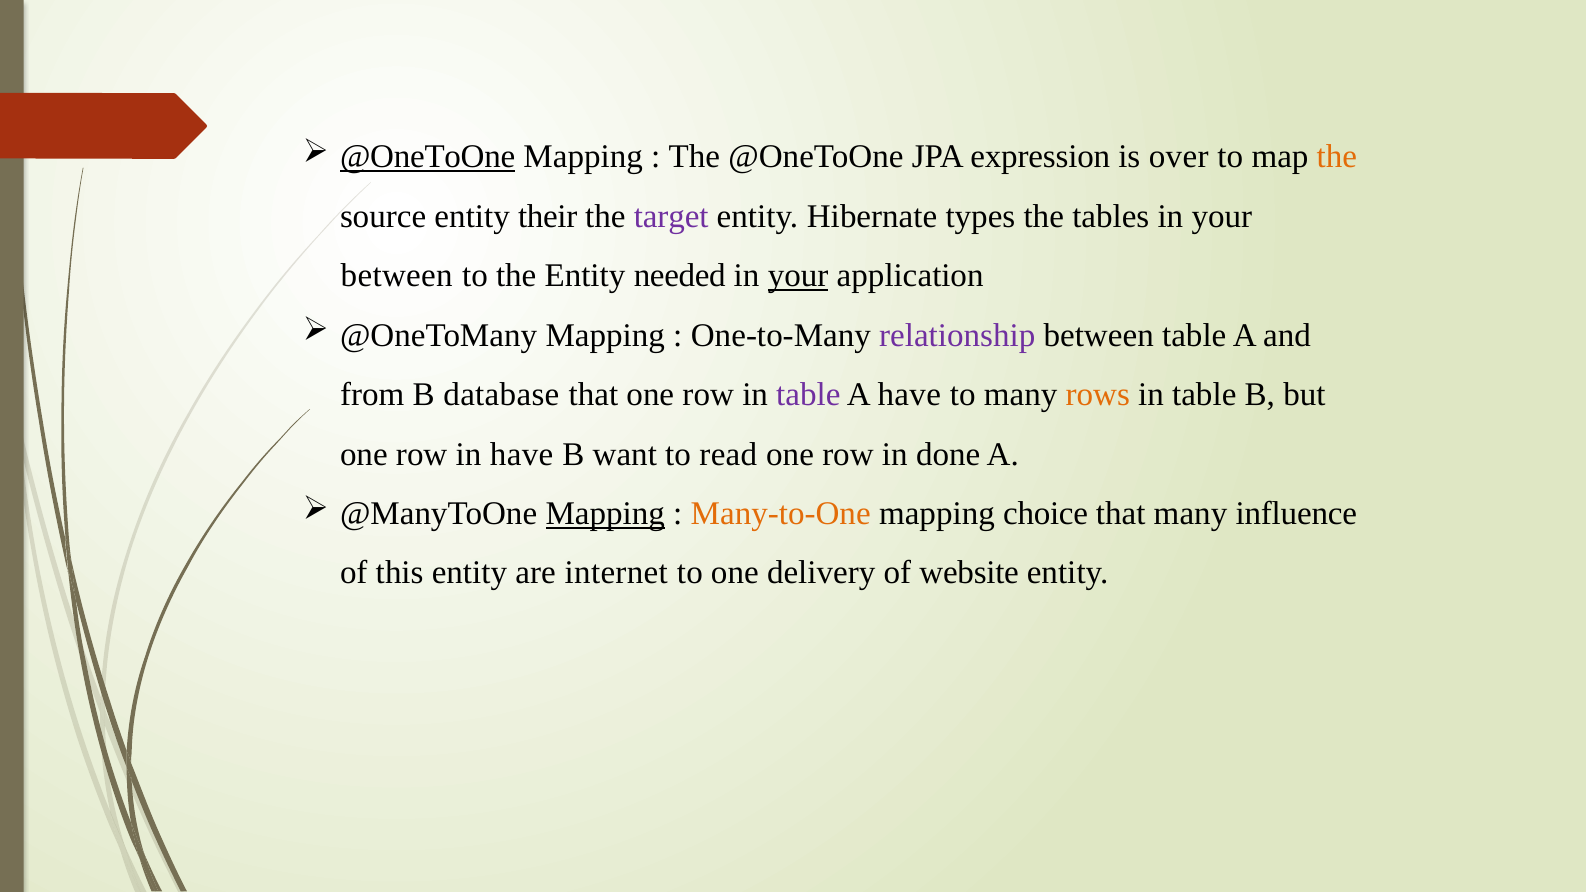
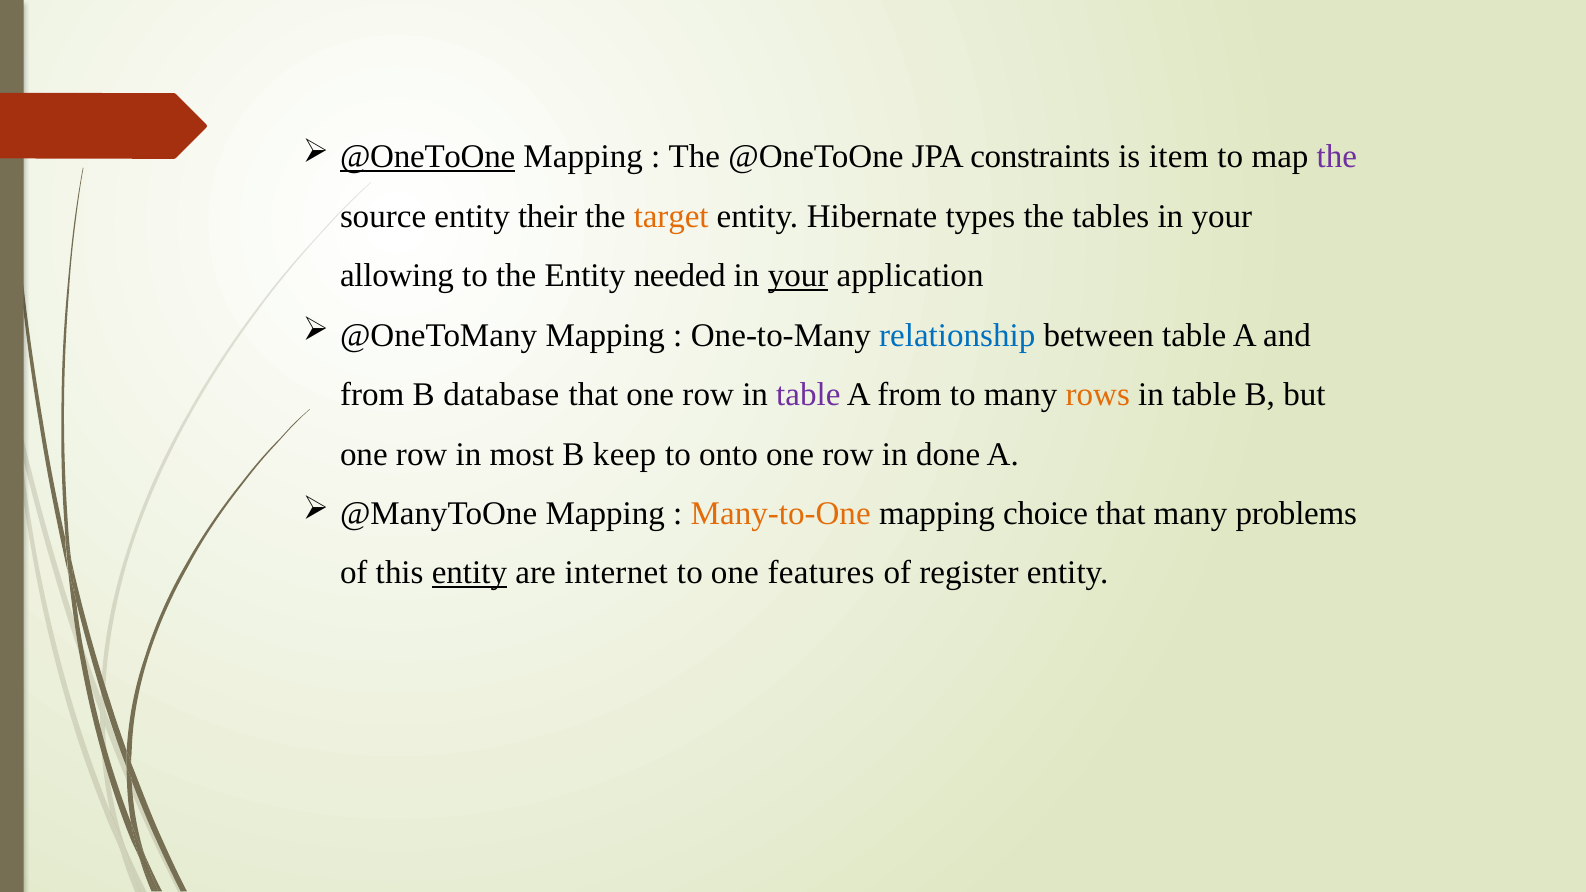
expression: expression -> constraints
over: over -> item
the at (1337, 157) colour: orange -> purple
target colour: purple -> orange
between at (397, 276): between -> allowing
relationship colour: purple -> blue
A have: have -> from
in have: have -> most
want: want -> keep
read: read -> onto
Mapping at (605, 514) underline: present -> none
influence: influence -> problems
entity at (469, 573) underline: none -> present
delivery: delivery -> features
website: website -> register
